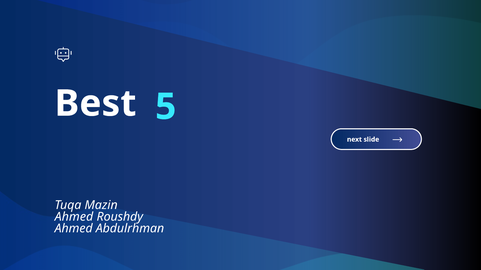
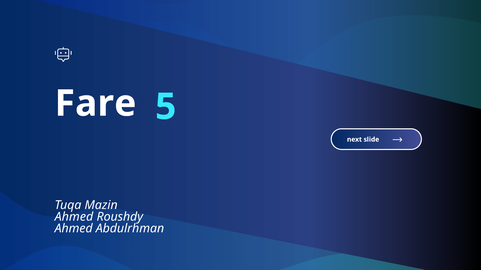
Best: Best -> Fare
